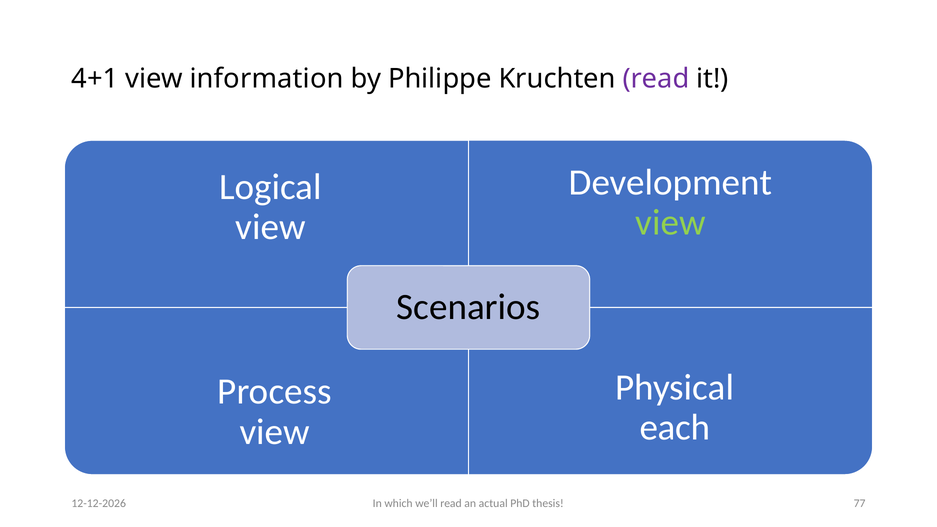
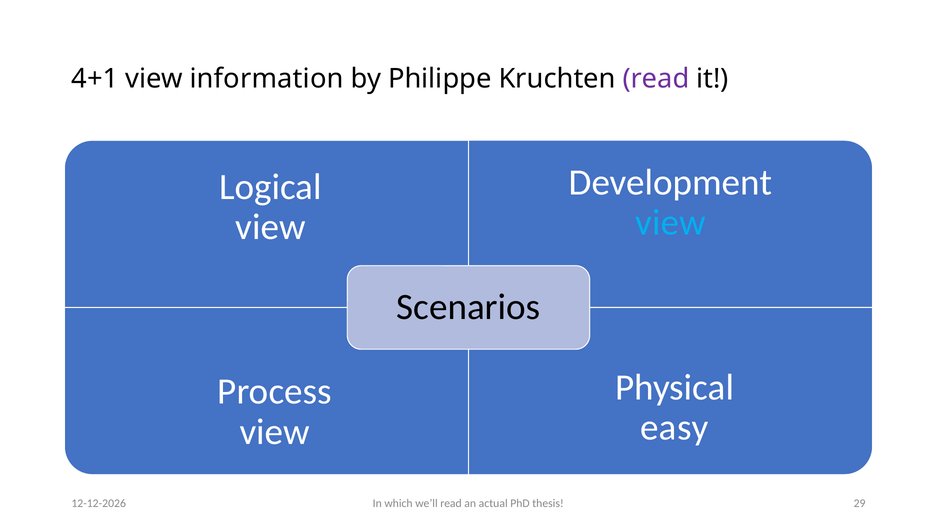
view at (671, 223) colour: light green -> light blue
each: each -> easy
77: 77 -> 29
